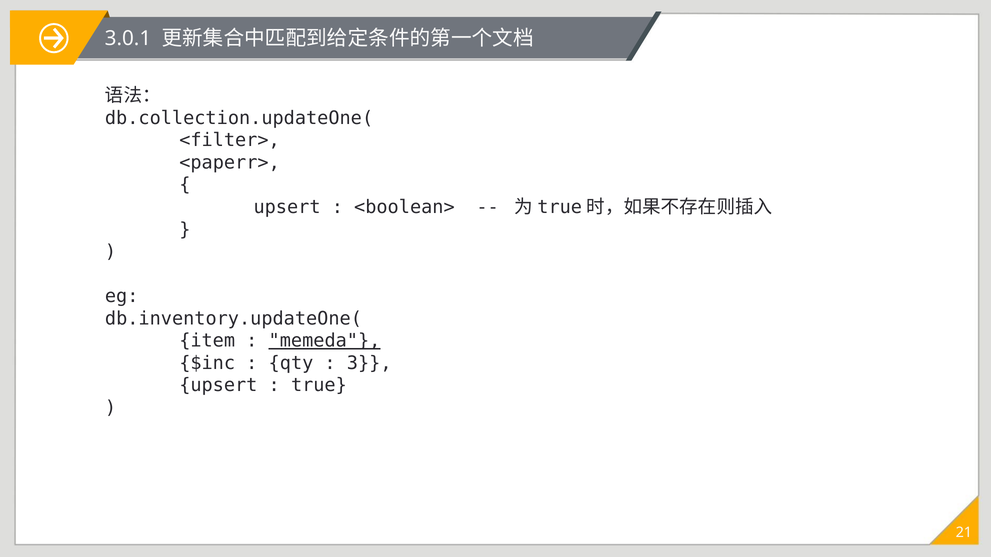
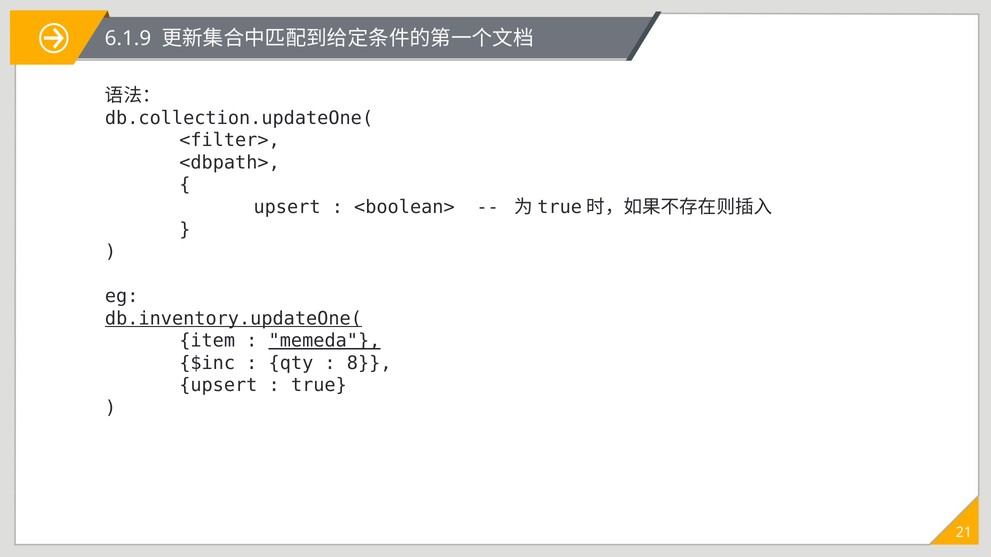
3.0.1: 3.0.1 -> 6.1.9
<paperr>: <paperr> -> <dbpath>
db.inventory.updateOne( underline: none -> present
3: 3 -> 8
